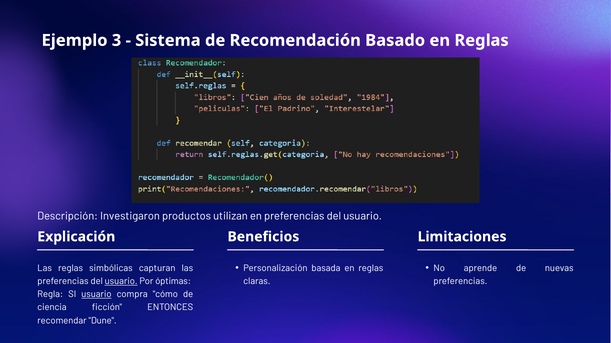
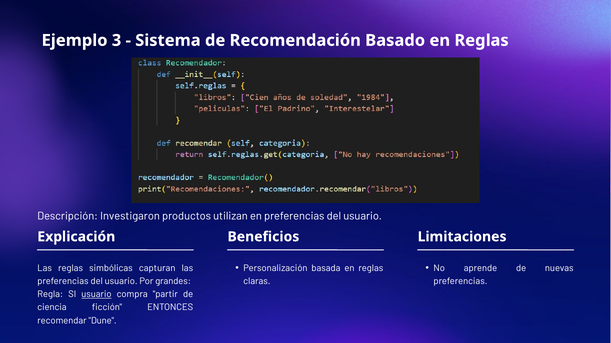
usuario at (121, 282) underline: present -> none
óptimas: óptimas -> grandes
cómo: cómo -> partir
